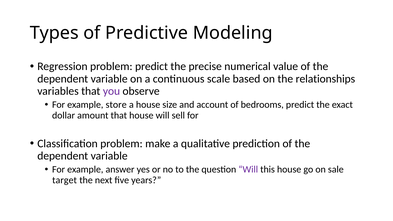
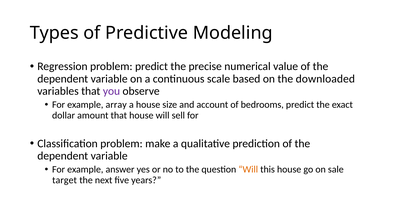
relationships: relationships -> downloaded
store: store -> array
Will at (248, 170) colour: purple -> orange
